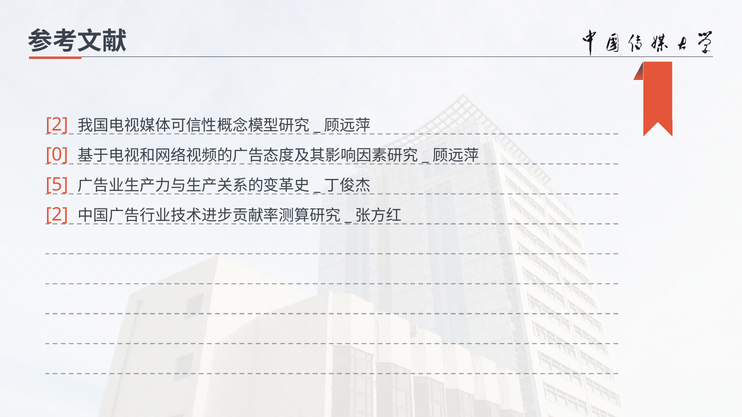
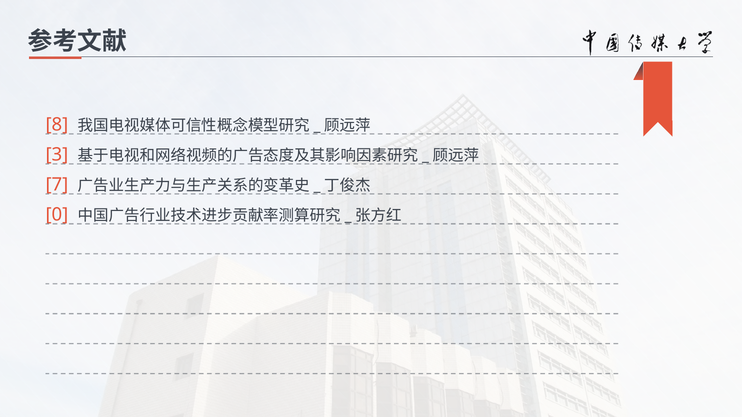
2 at (57, 125): 2 -> 8
0: 0 -> 3
5: 5 -> 7
2 at (57, 215): 2 -> 0
